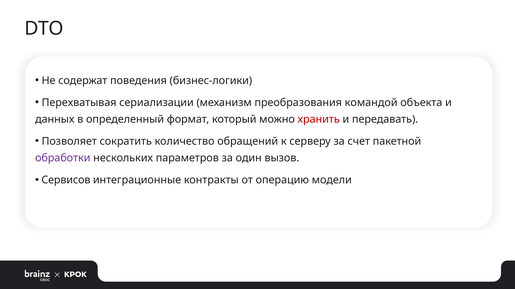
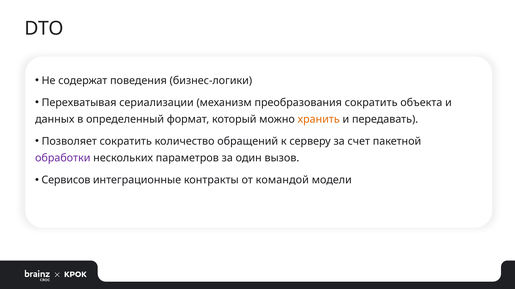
преобразования командой: командой -> сократить
хранить colour: red -> orange
операцию: операцию -> командой
